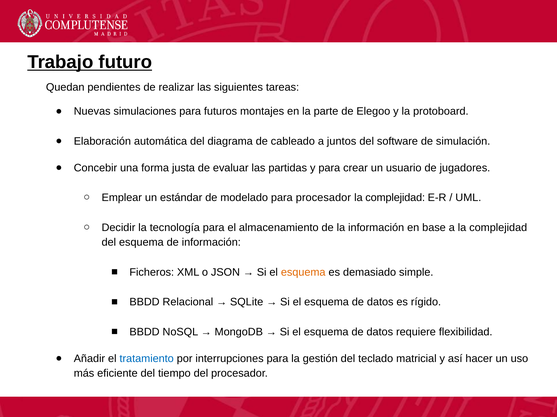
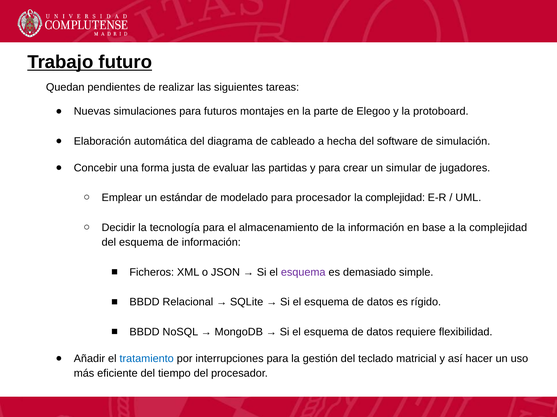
juntos: juntos -> hecha
usuario: usuario -> simular
esquema at (303, 273) colour: orange -> purple
